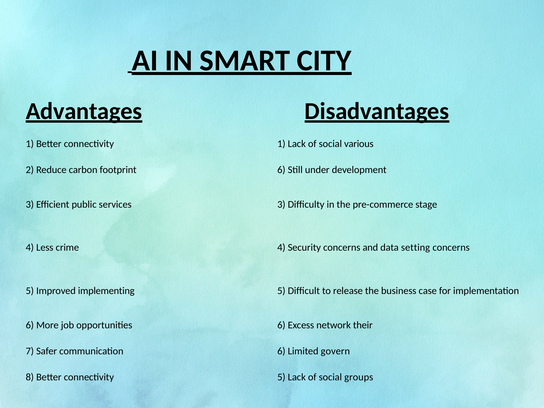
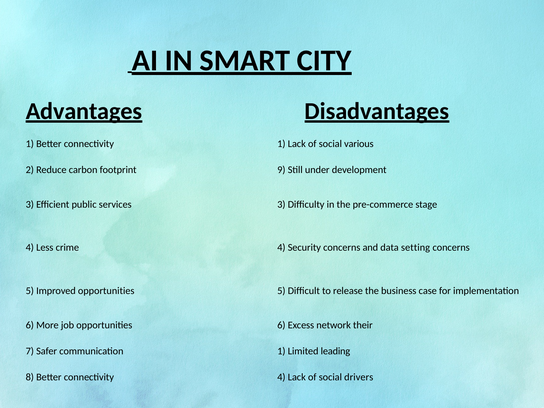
footprint 6: 6 -> 9
Improved implementing: implementing -> opportunities
communication 6: 6 -> 1
govern: govern -> leading
connectivity 5: 5 -> 4
groups: groups -> drivers
